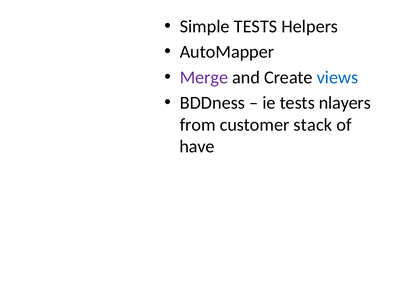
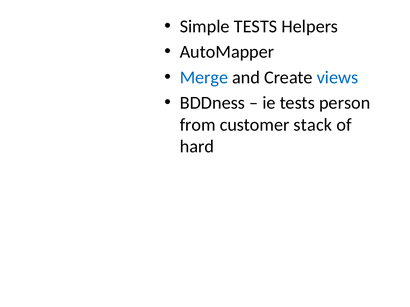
Merge colour: purple -> blue
nlayers: nlayers -> person
have: have -> hard
